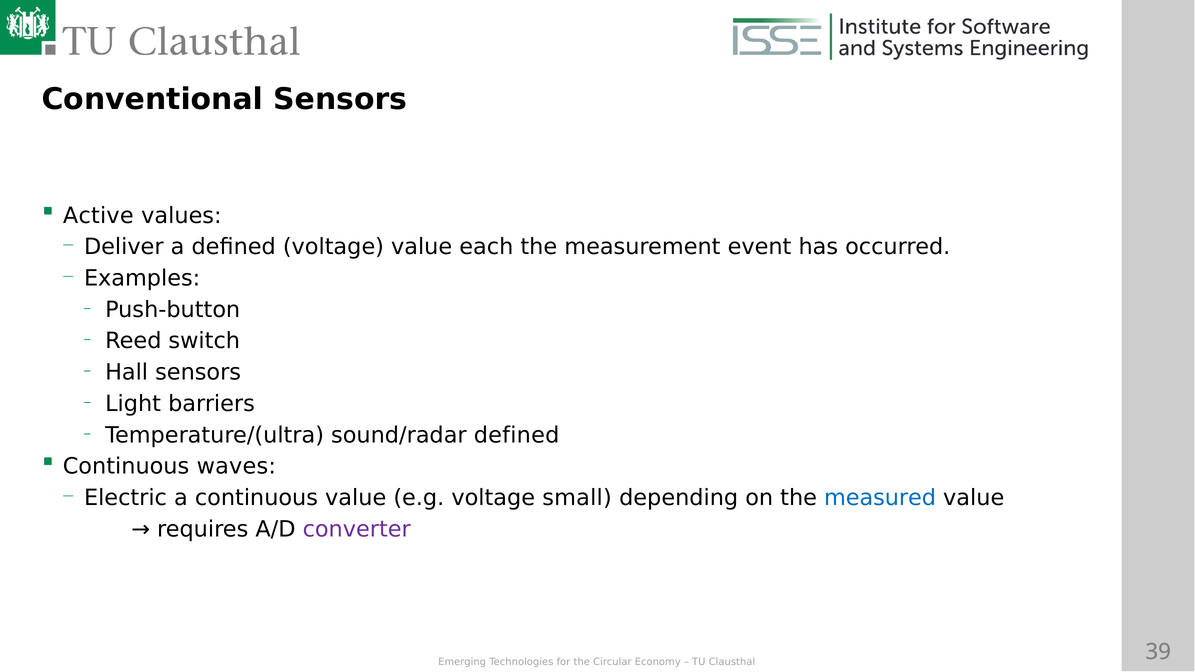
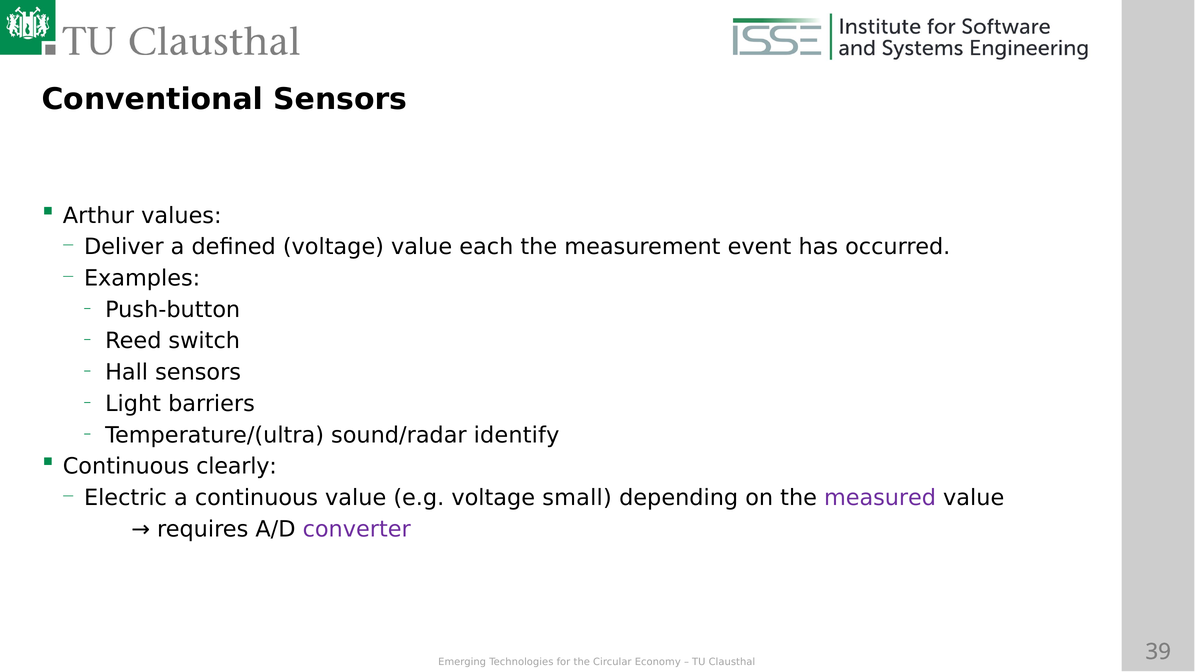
Active: Active -> Arthur
sound/radar defined: defined -> identify
waves: waves -> clearly
measured colour: blue -> purple
